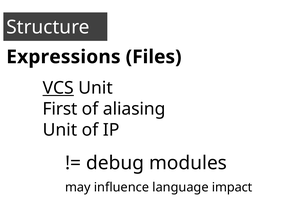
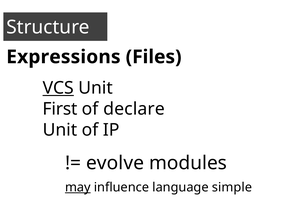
aliasing: aliasing -> declare
debug: debug -> evolve
may underline: none -> present
impact: impact -> simple
